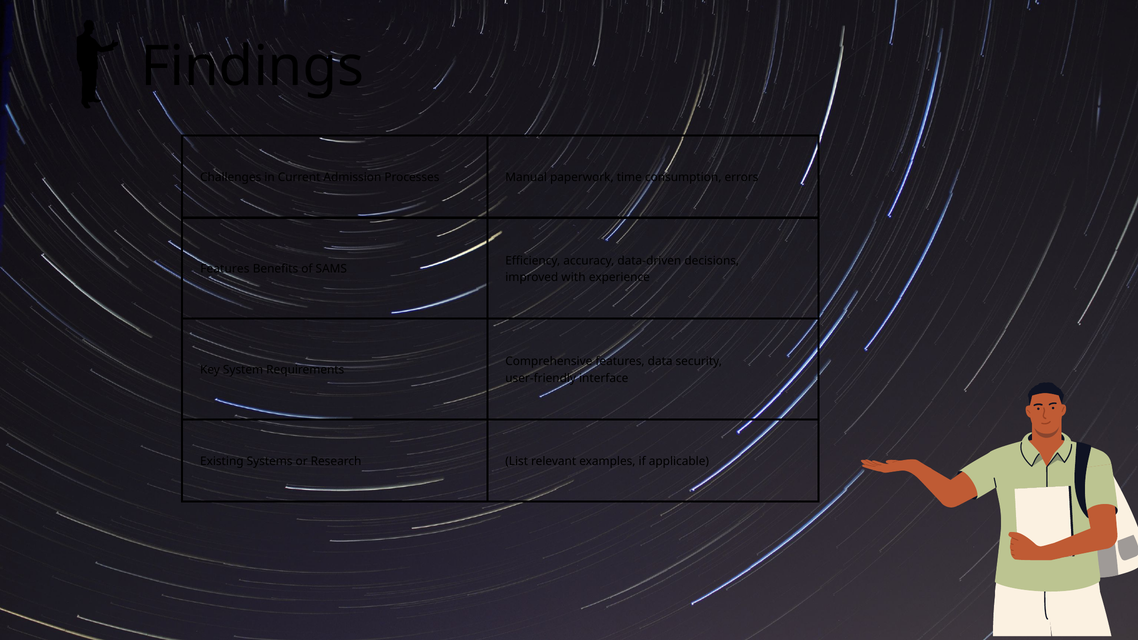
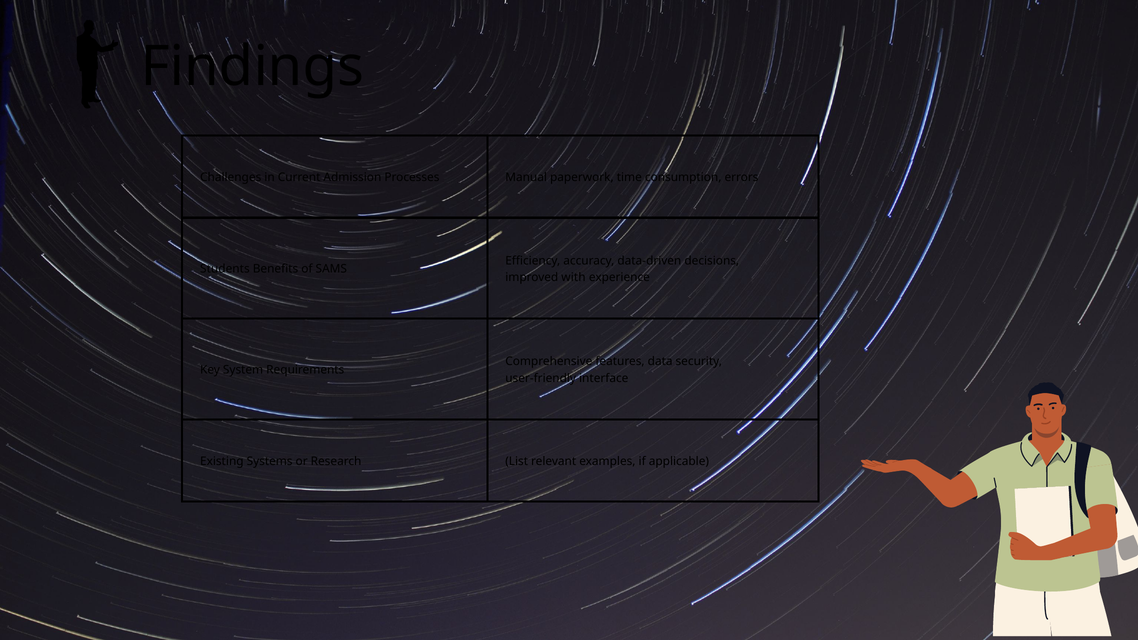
Features at (225, 269): Features -> Students
